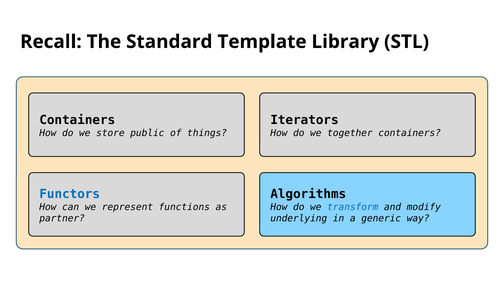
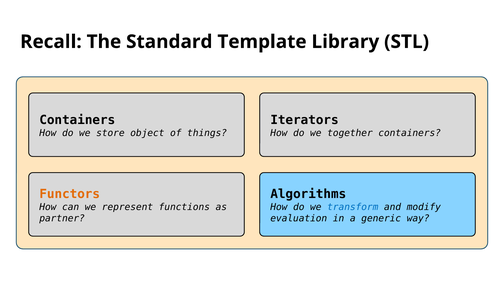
public: public -> object
Functors colour: blue -> orange
underlying: underlying -> evaluation
